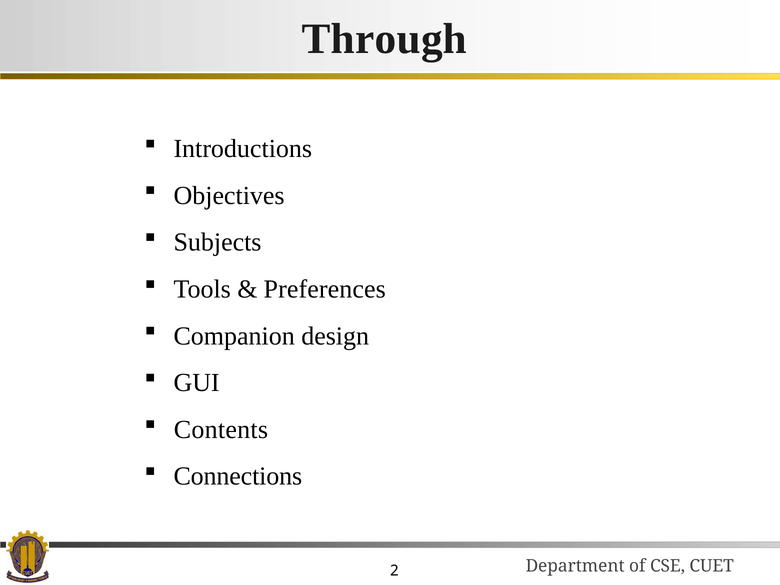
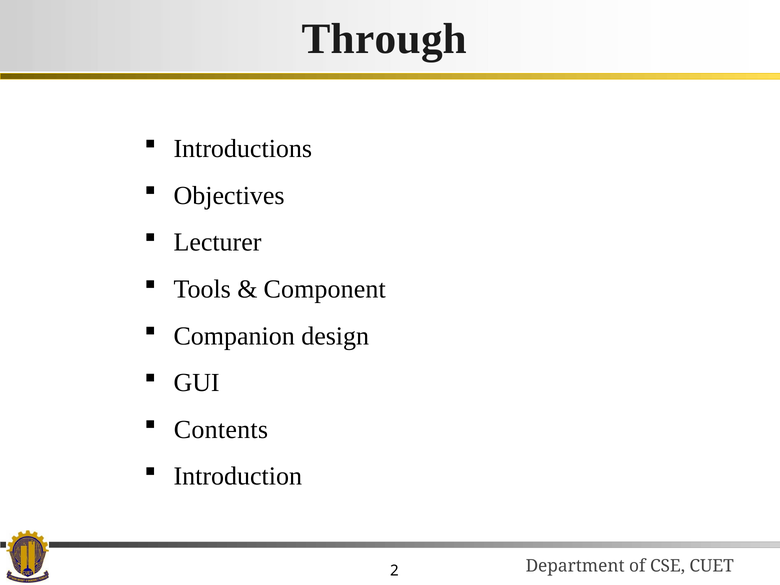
Subjects: Subjects -> Lecturer
Preferences: Preferences -> Component
Connections: Connections -> Introduction
